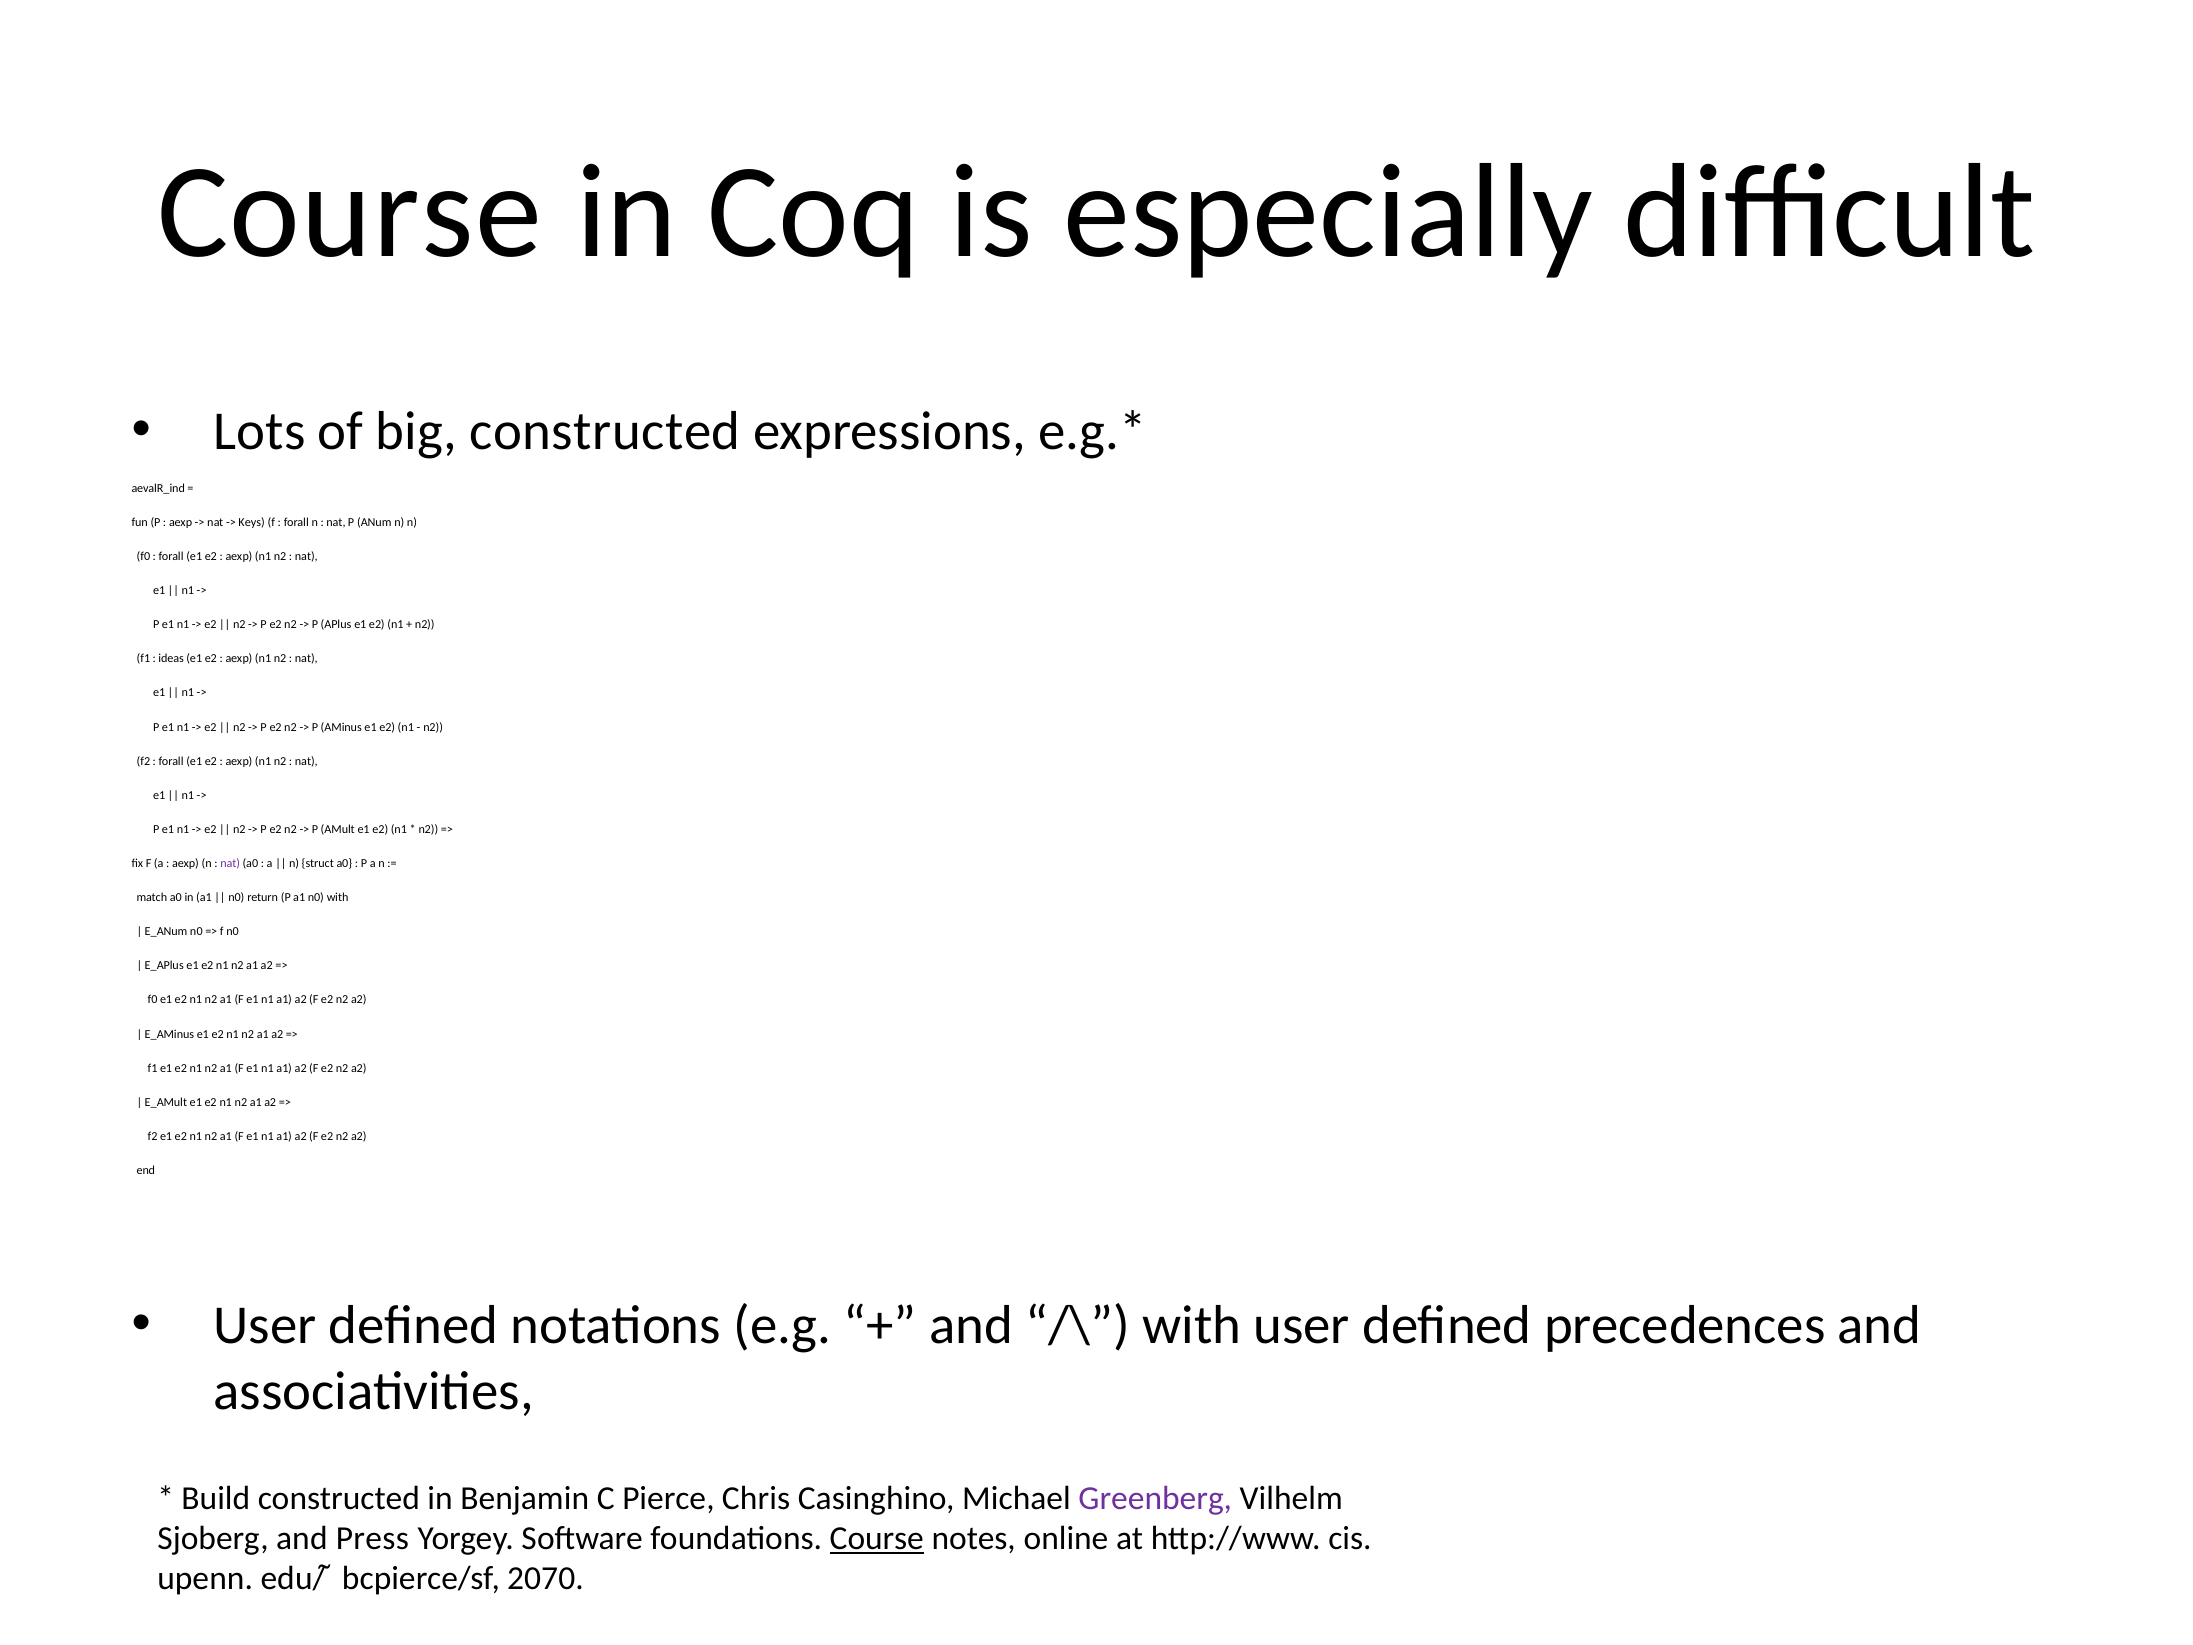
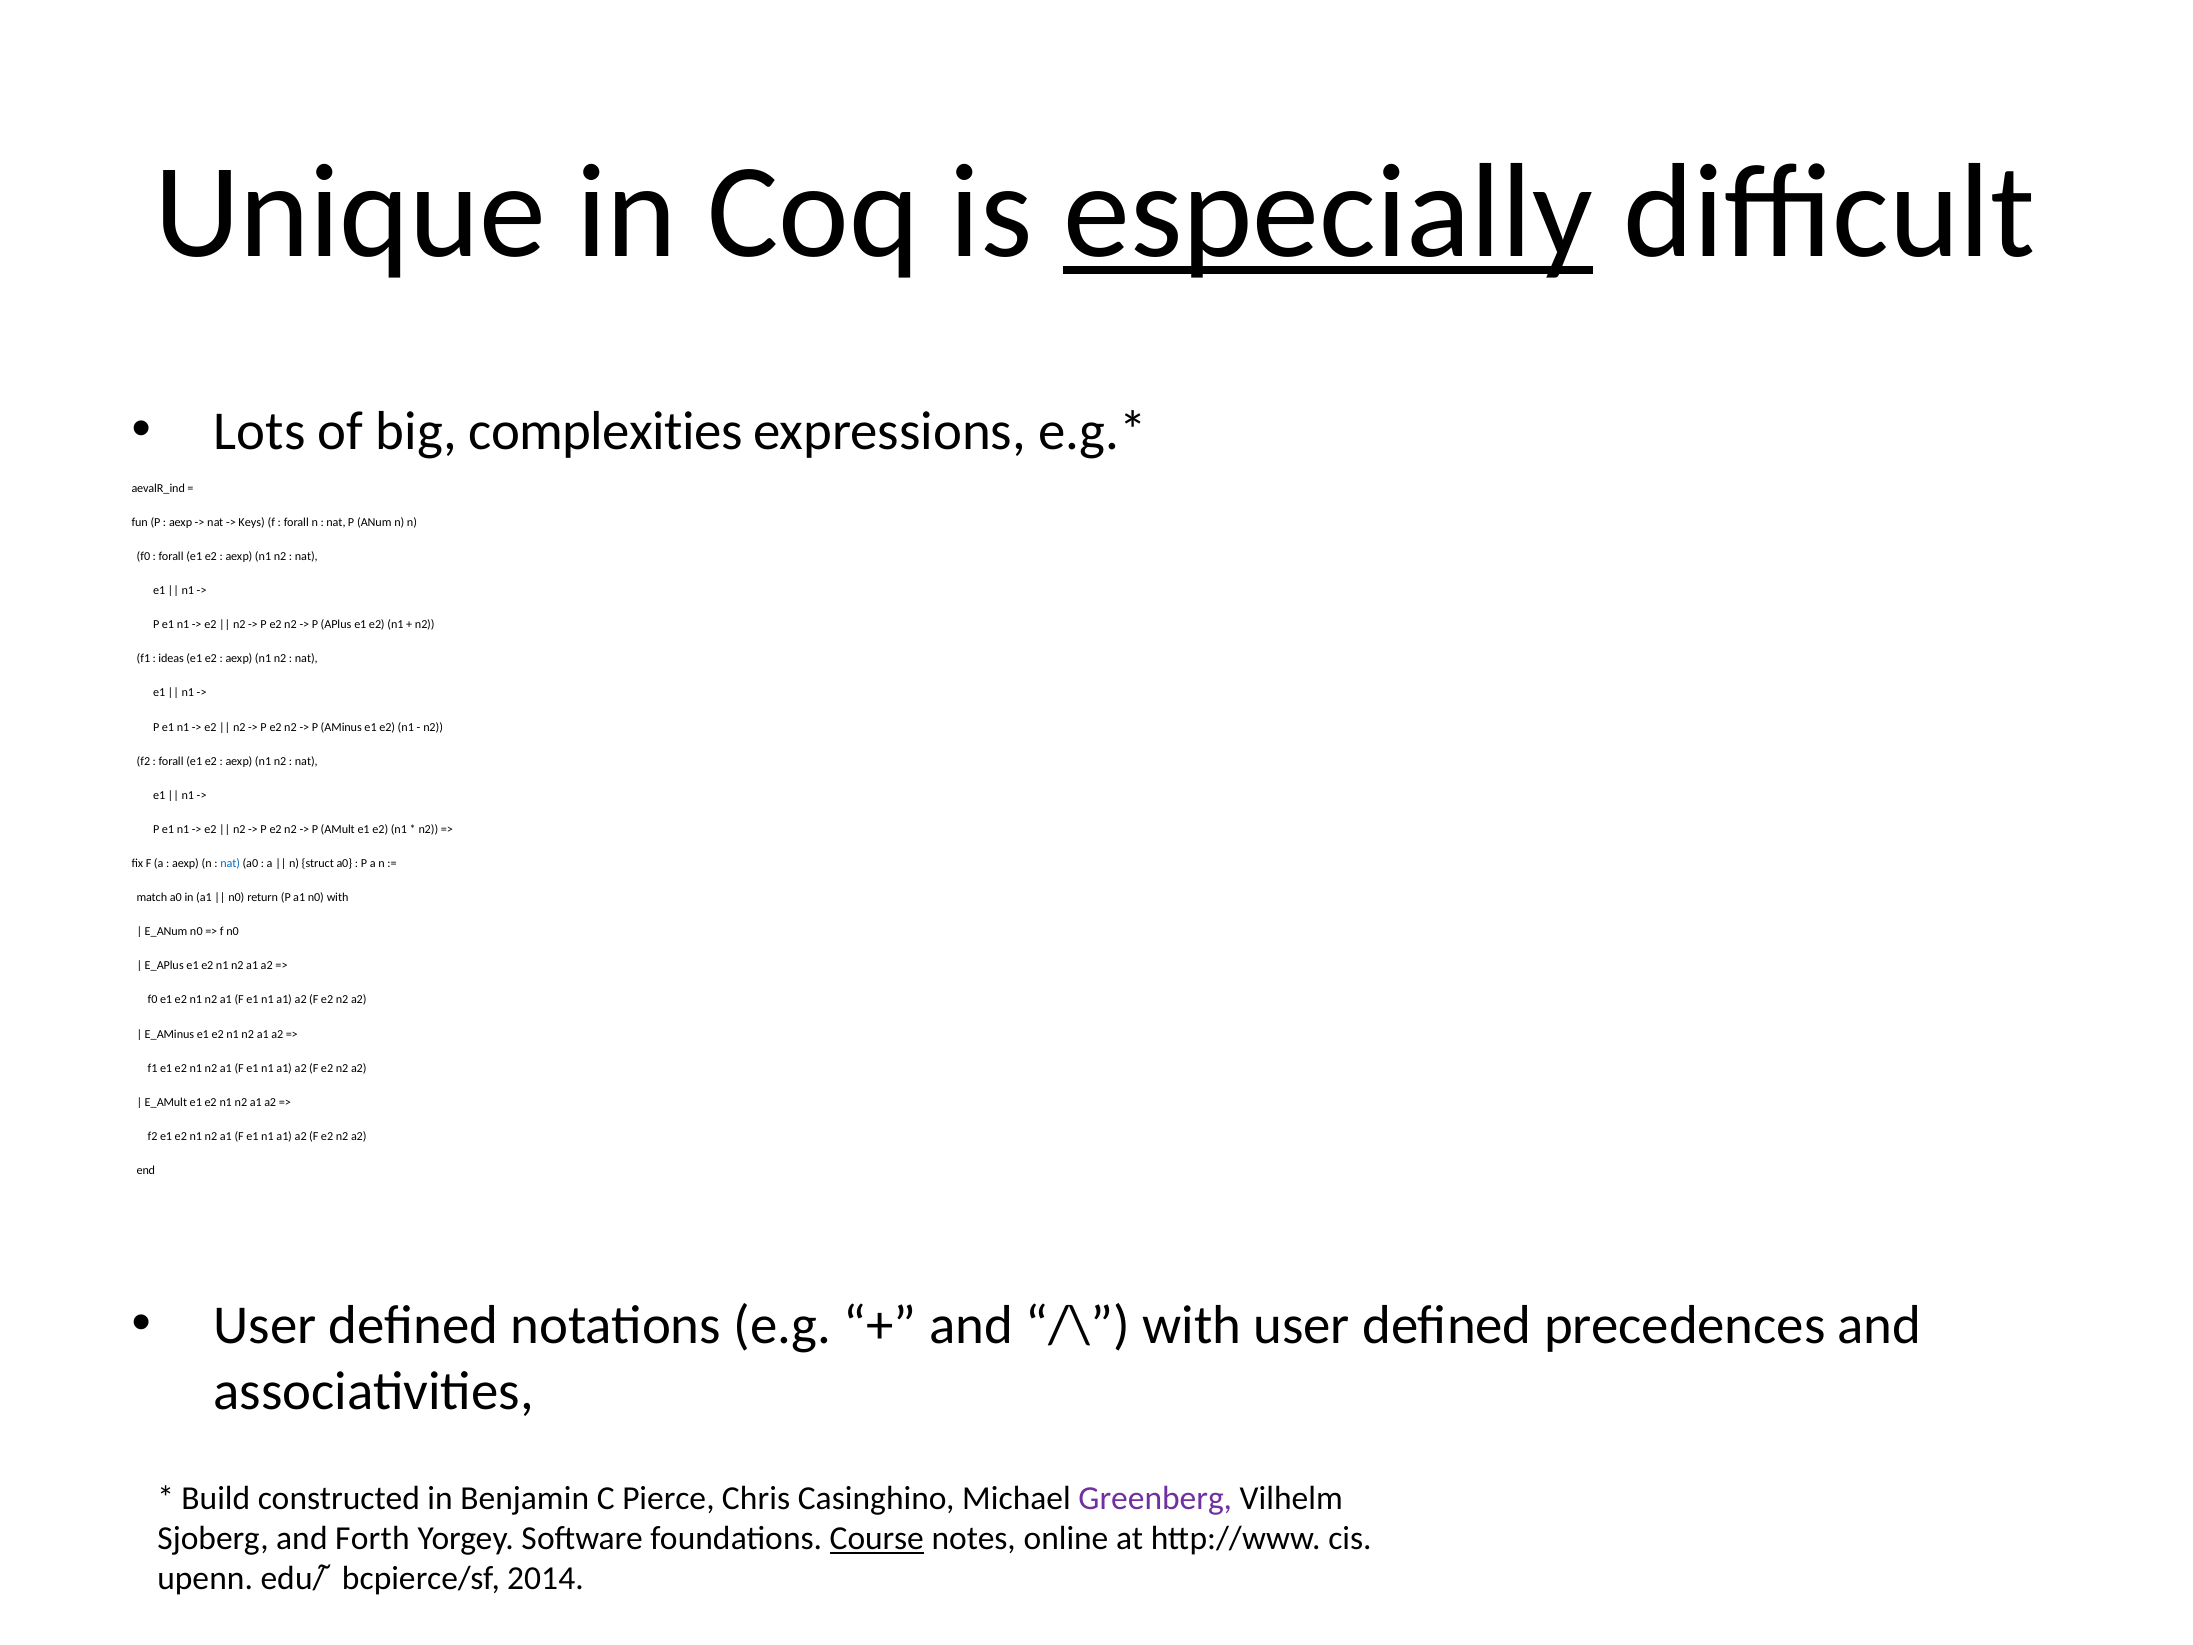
Course at (349, 212): Course -> Unique
especially underline: none -> present
big constructed: constructed -> complexities
nat at (230, 863) colour: purple -> blue
Press: Press -> Forth
2070: 2070 -> 2014
